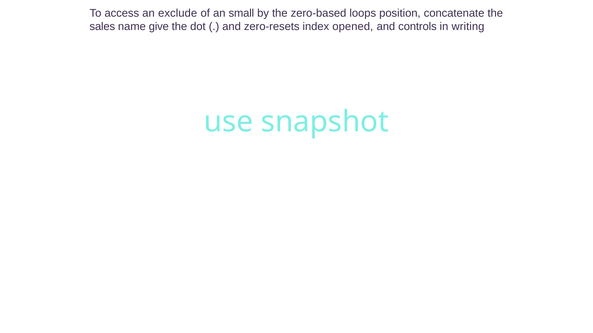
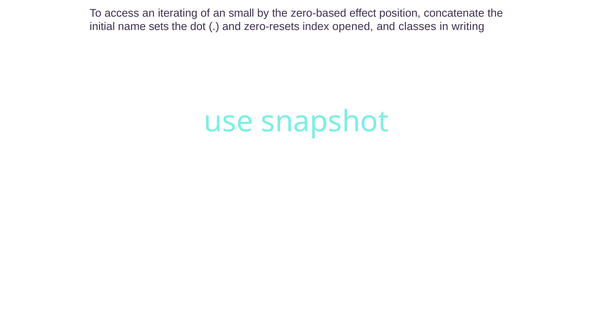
exclude: exclude -> iterating
loops: loops -> effect
sales: sales -> initial
give: give -> sets
controls: controls -> classes
